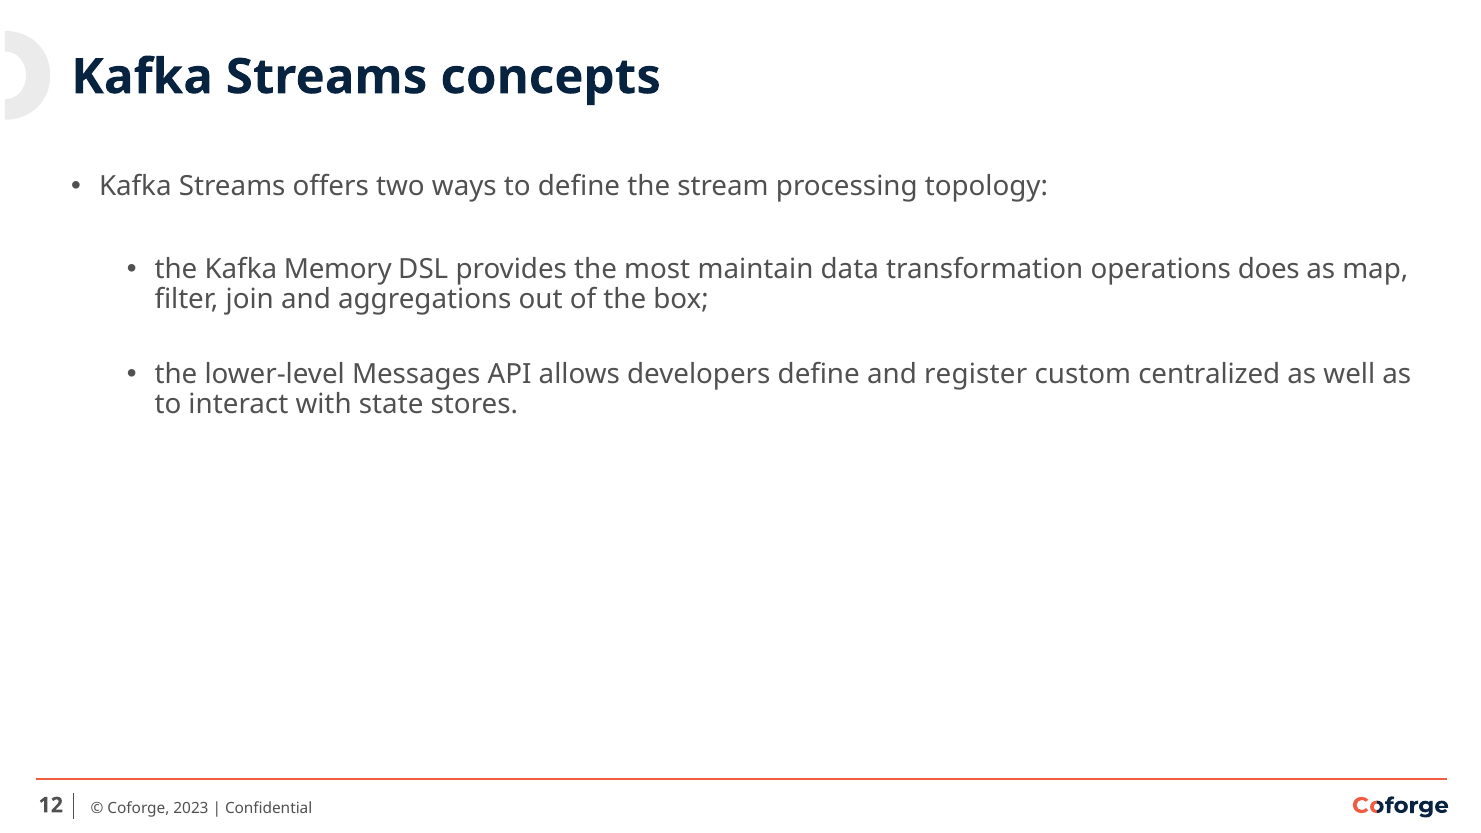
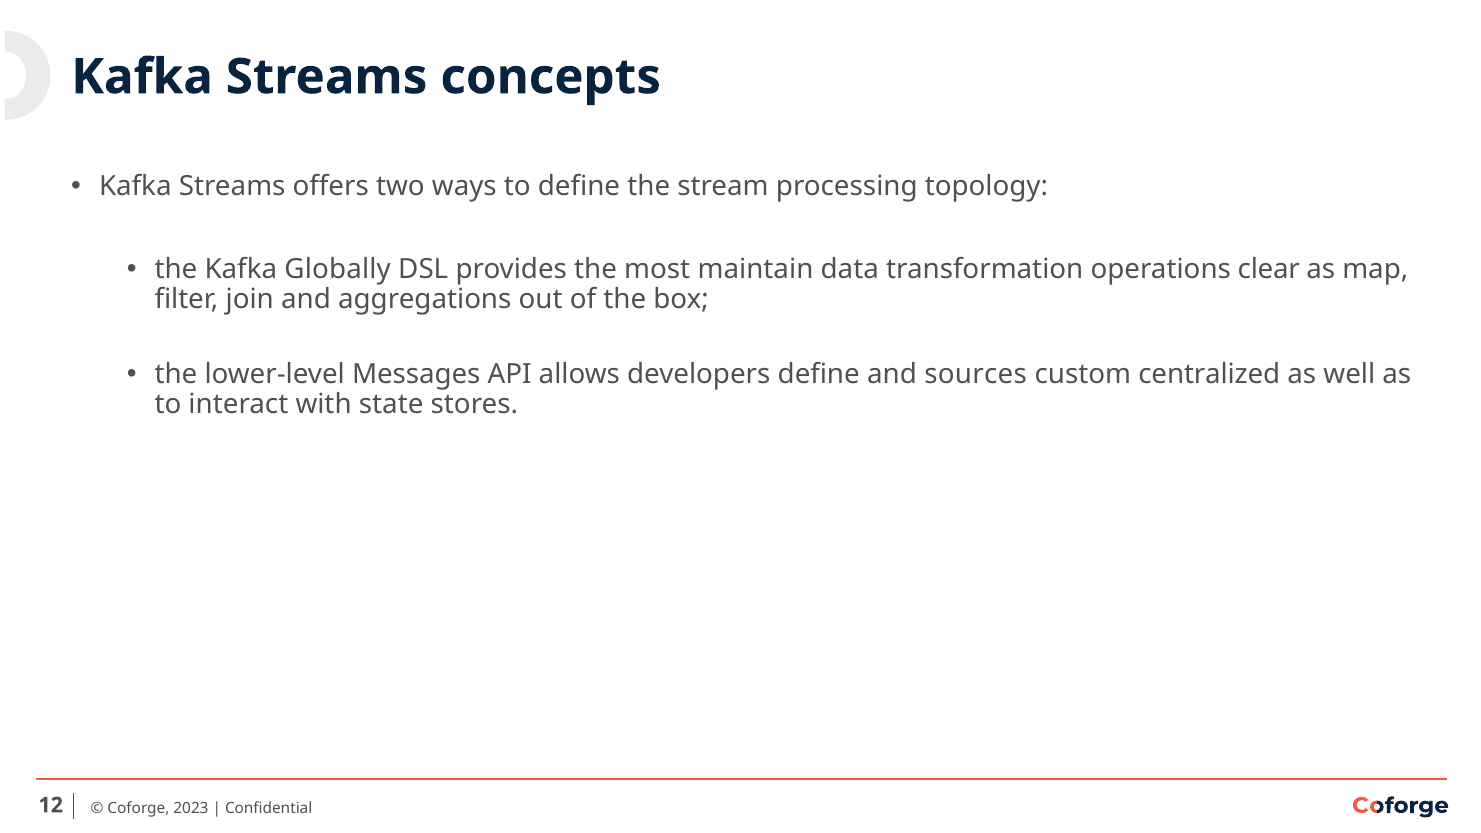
Memory: Memory -> Globally
does: does -> clear
register: register -> sources
